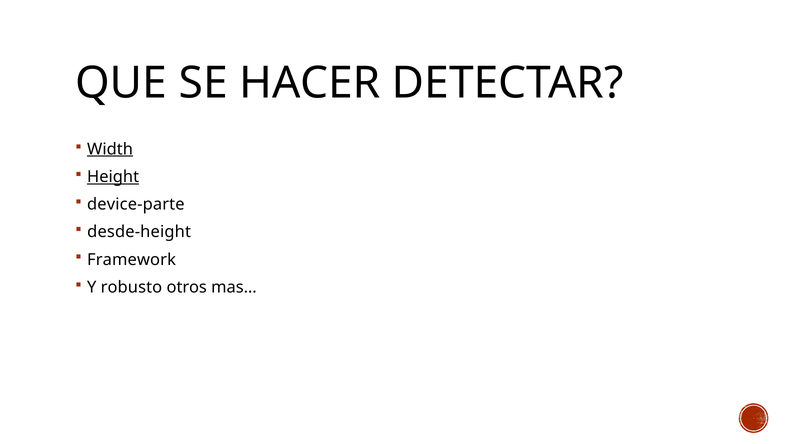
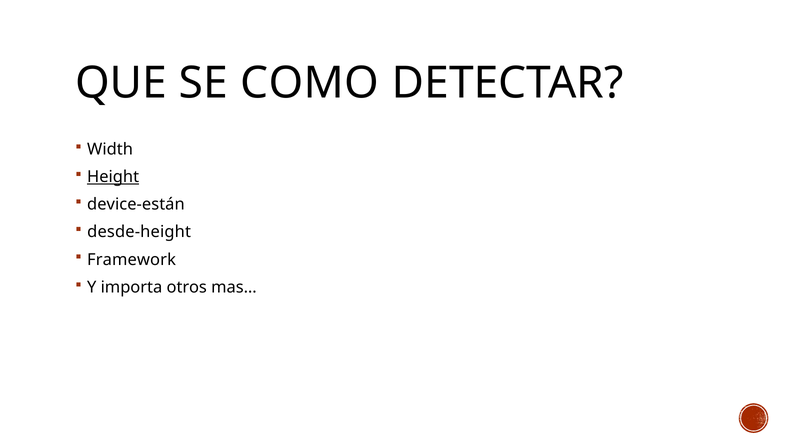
HACER: HACER -> COMO
Width underline: present -> none
device-parte: device-parte -> device-están
robusto: robusto -> importa
